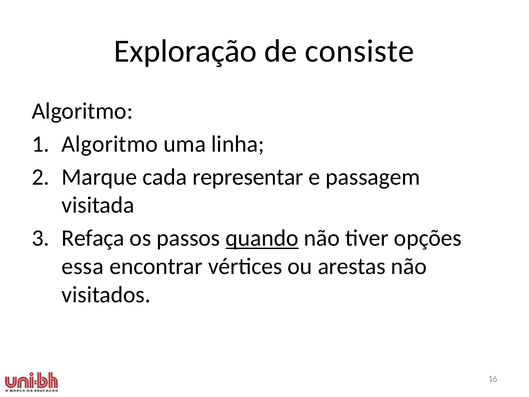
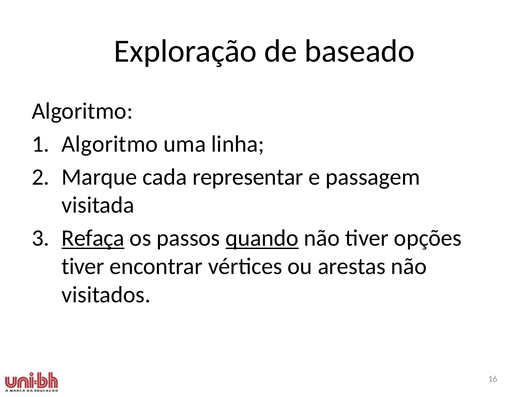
consiste: consiste -> baseado
Refaça underline: none -> present
essa at (83, 266): essa -> tiver
